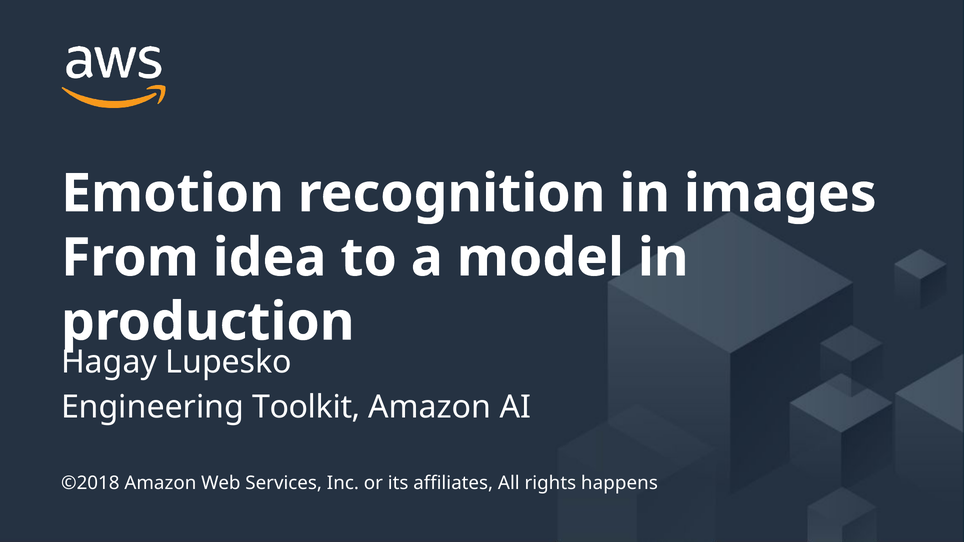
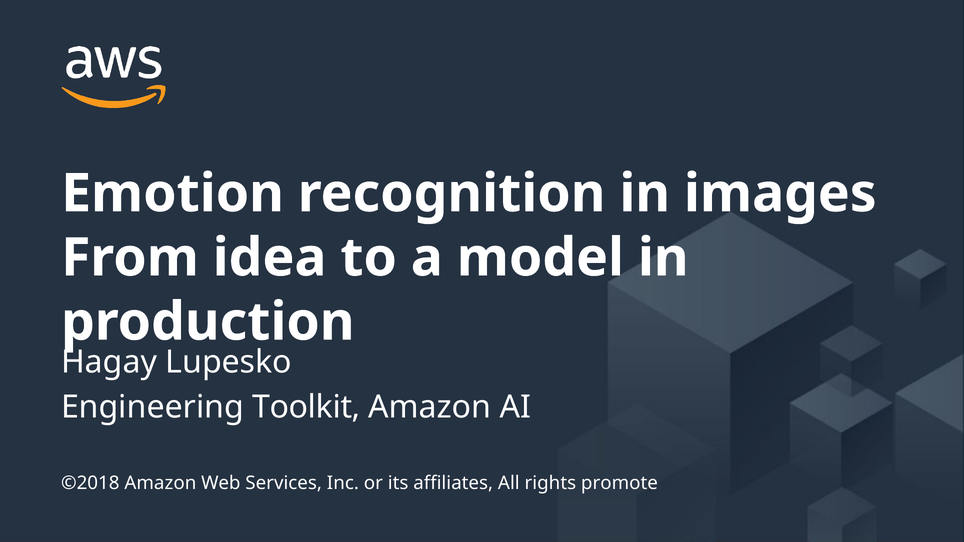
happens: happens -> promote
